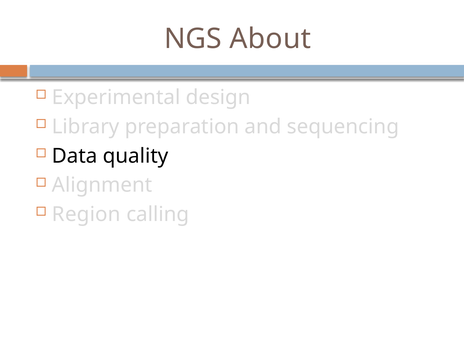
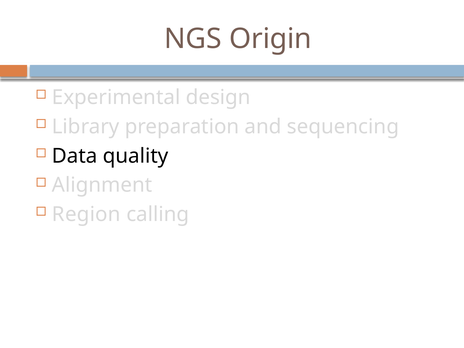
About: About -> Origin
